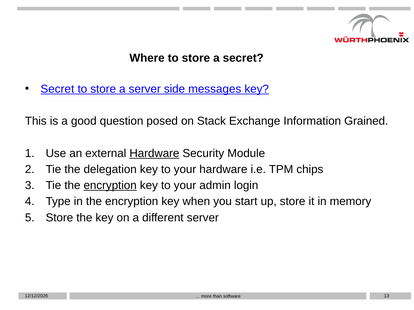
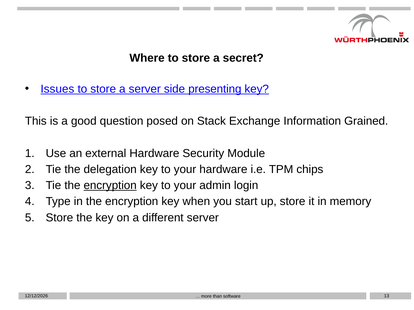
Secret at (57, 89): Secret -> Issues
messages: messages -> presenting
Hardware at (154, 154) underline: present -> none
